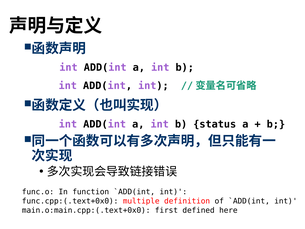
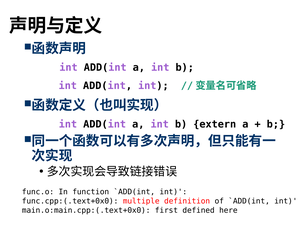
status: status -> extern
